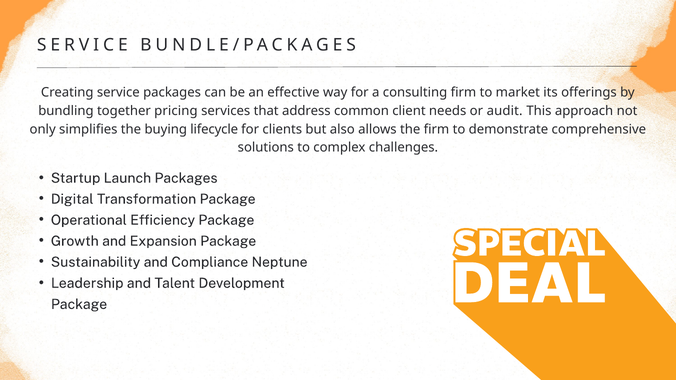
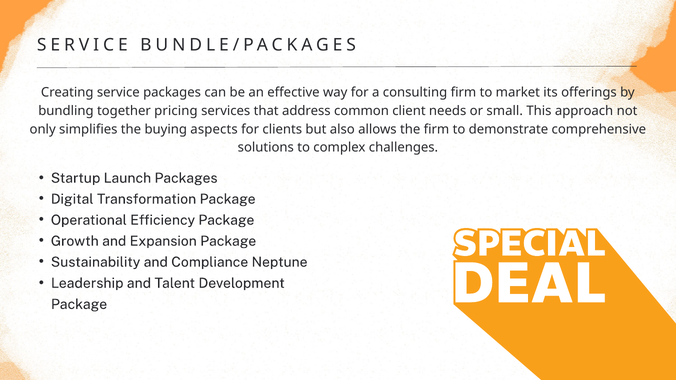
audit: audit -> small
lifecycle: lifecycle -> aspects
